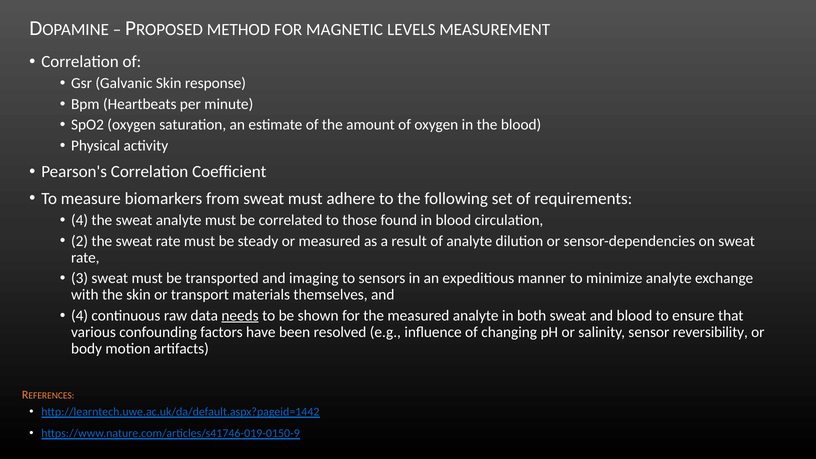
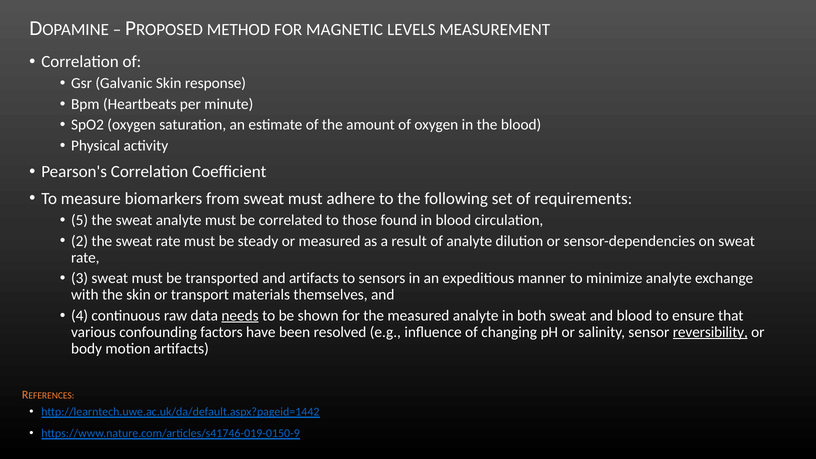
4 at (80, 220): 4 -> 5
and imaging: imaging -> artifacts
reversibility underline: none -> present
